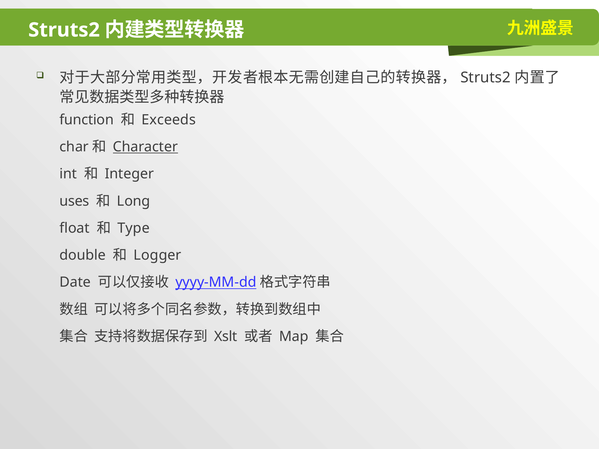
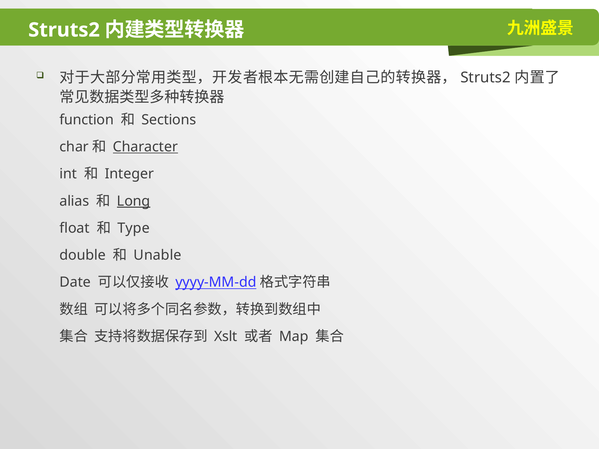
Exceeds: Exceeds -> Sections
uses: uses -> alias
Long underline: none -> present
Logger: Logger -> Unable
